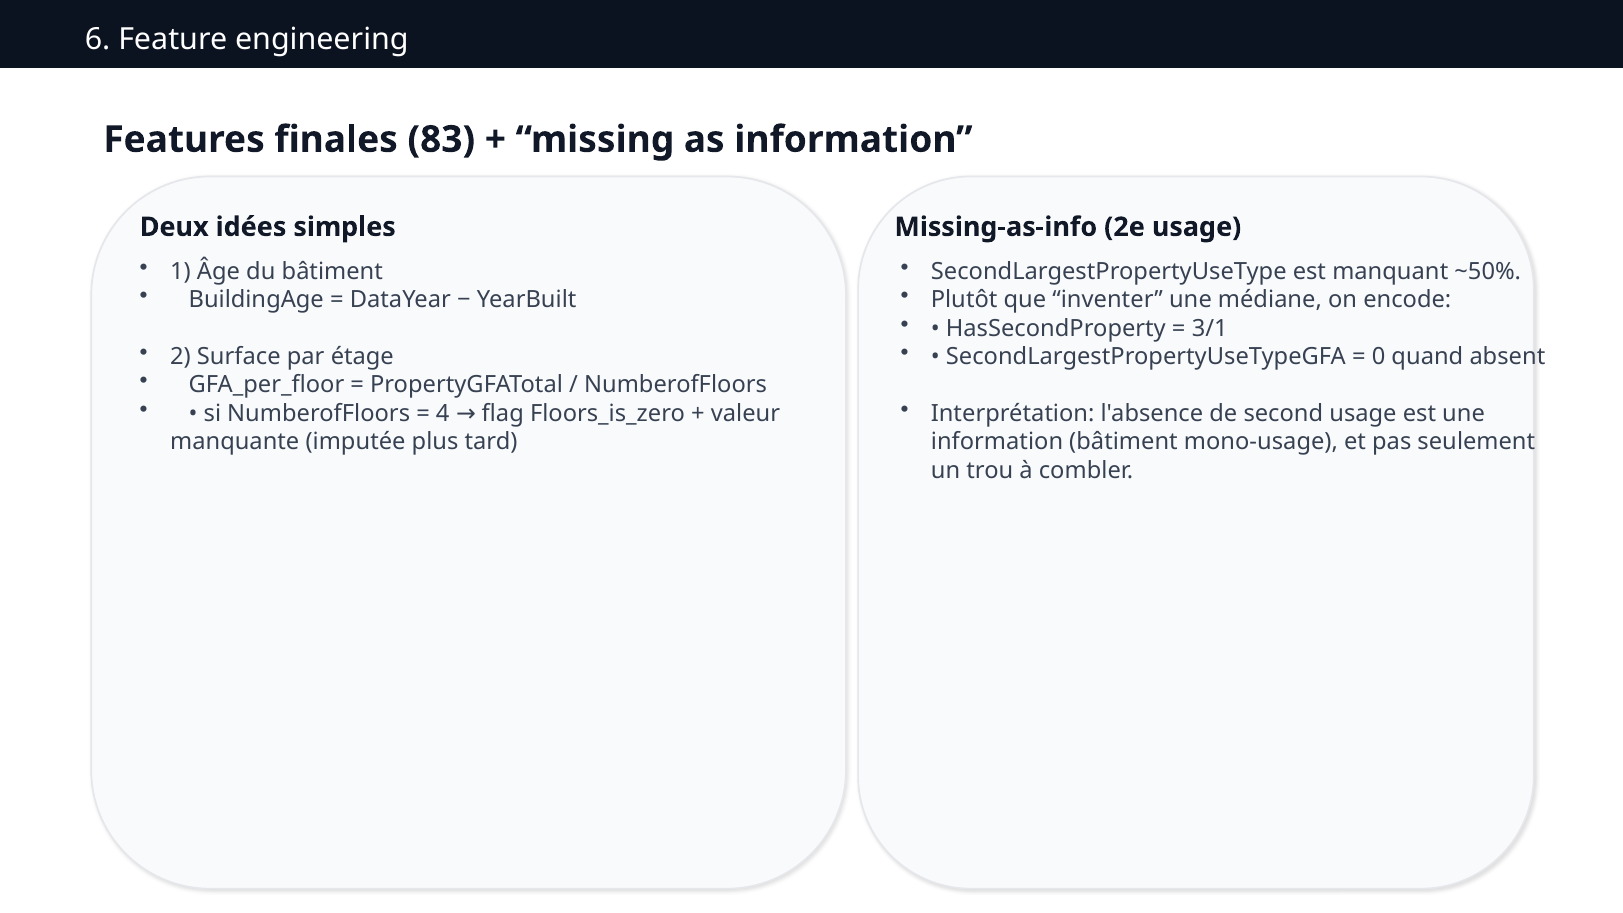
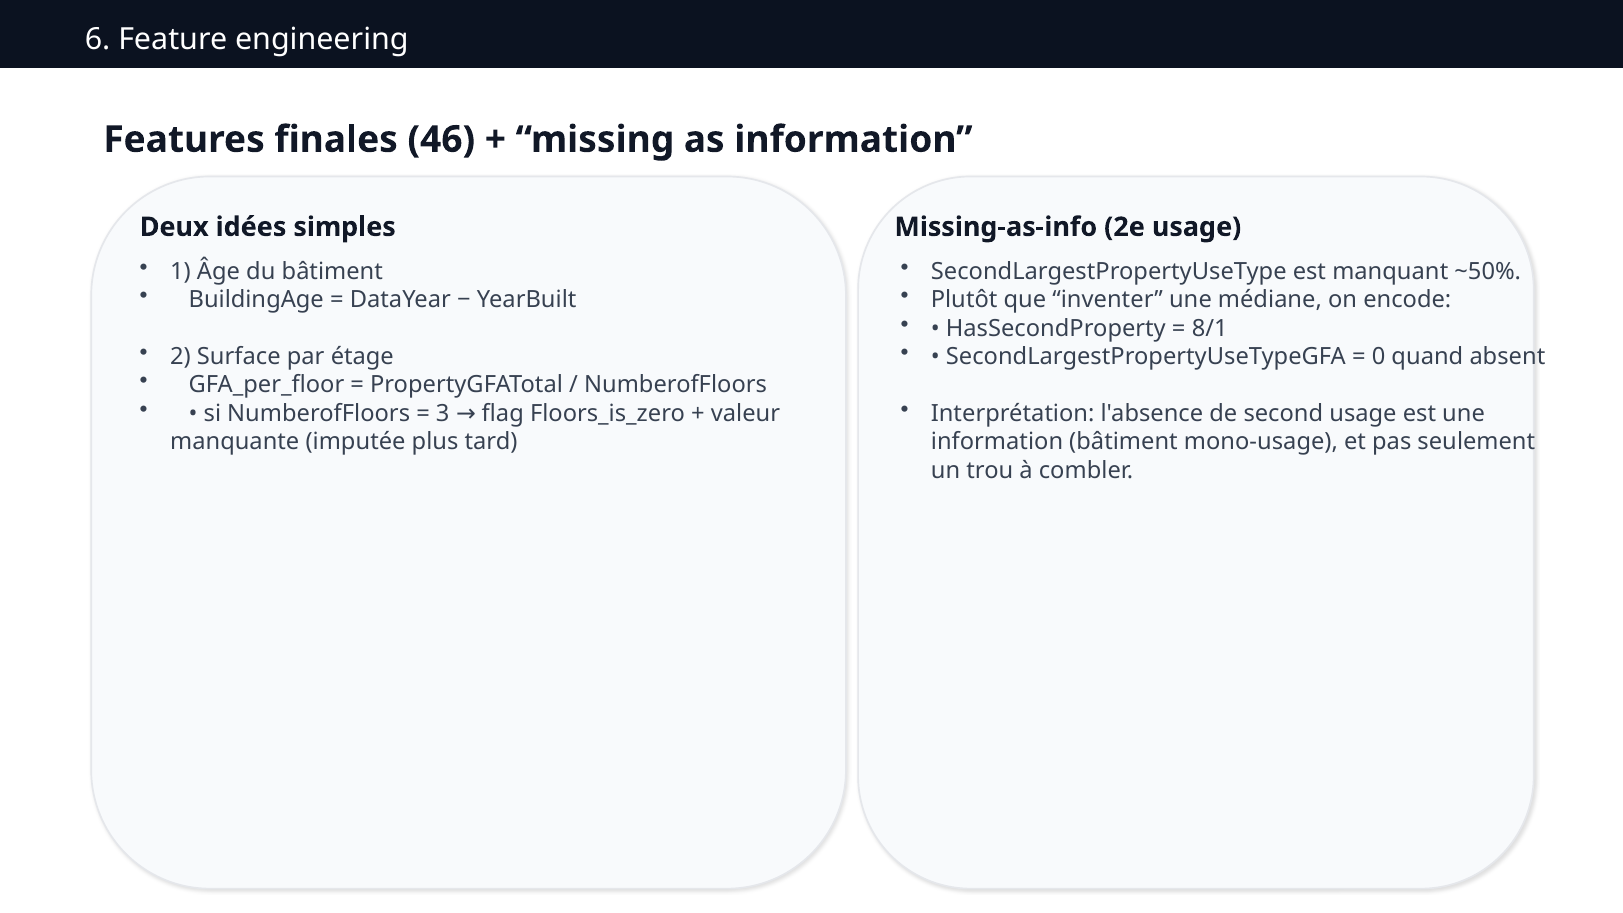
83: 83 -> 46
3/1: 3/1 -> 8/1
4: 4 -> 3
